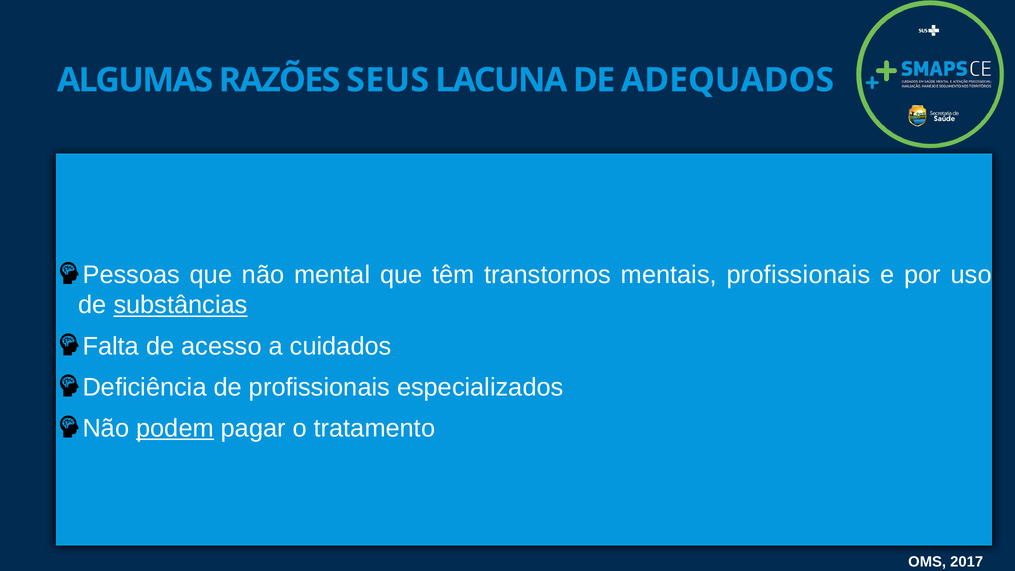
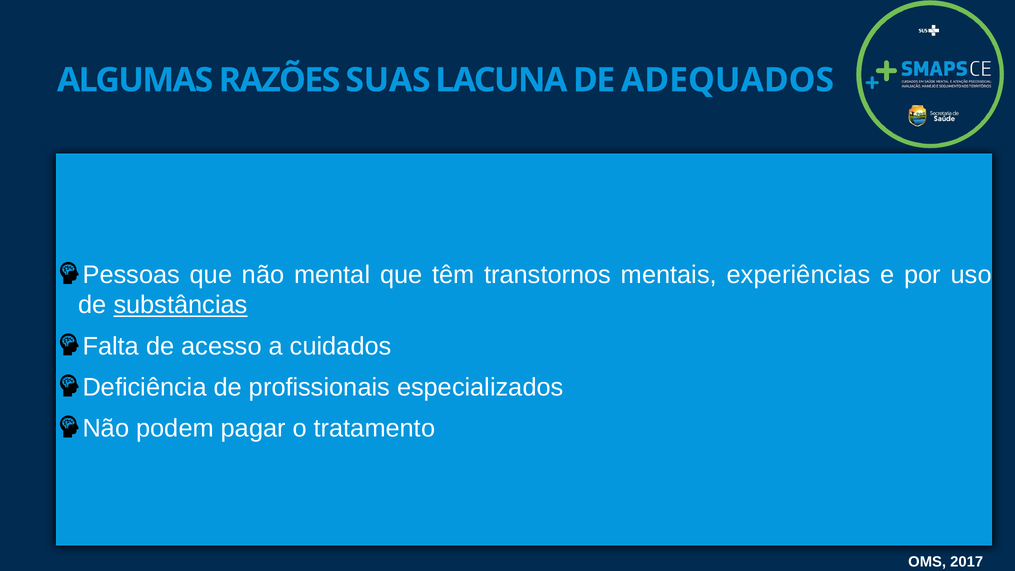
SEUS: SEUS -> SUAS
mentais profissionais: profissionais -> experiências
podem underline: present -> none
